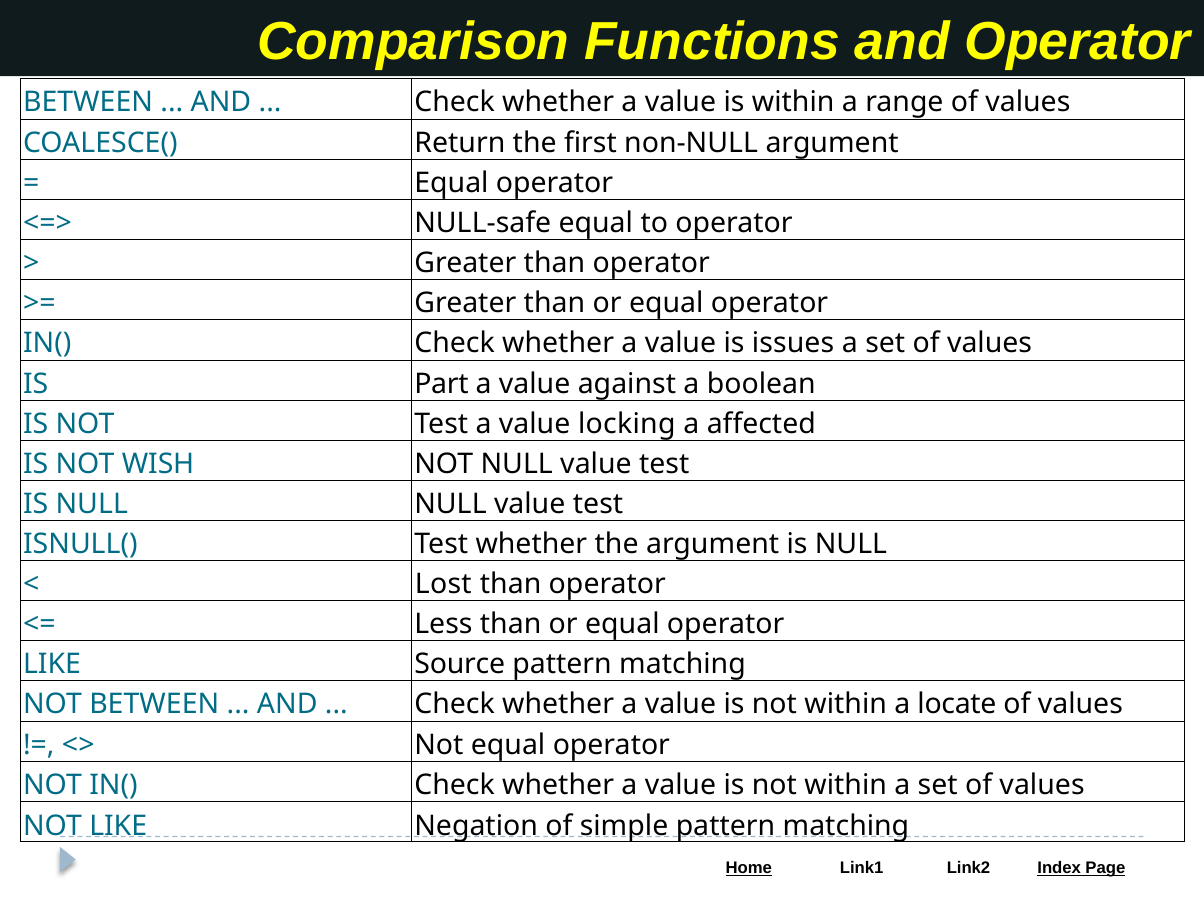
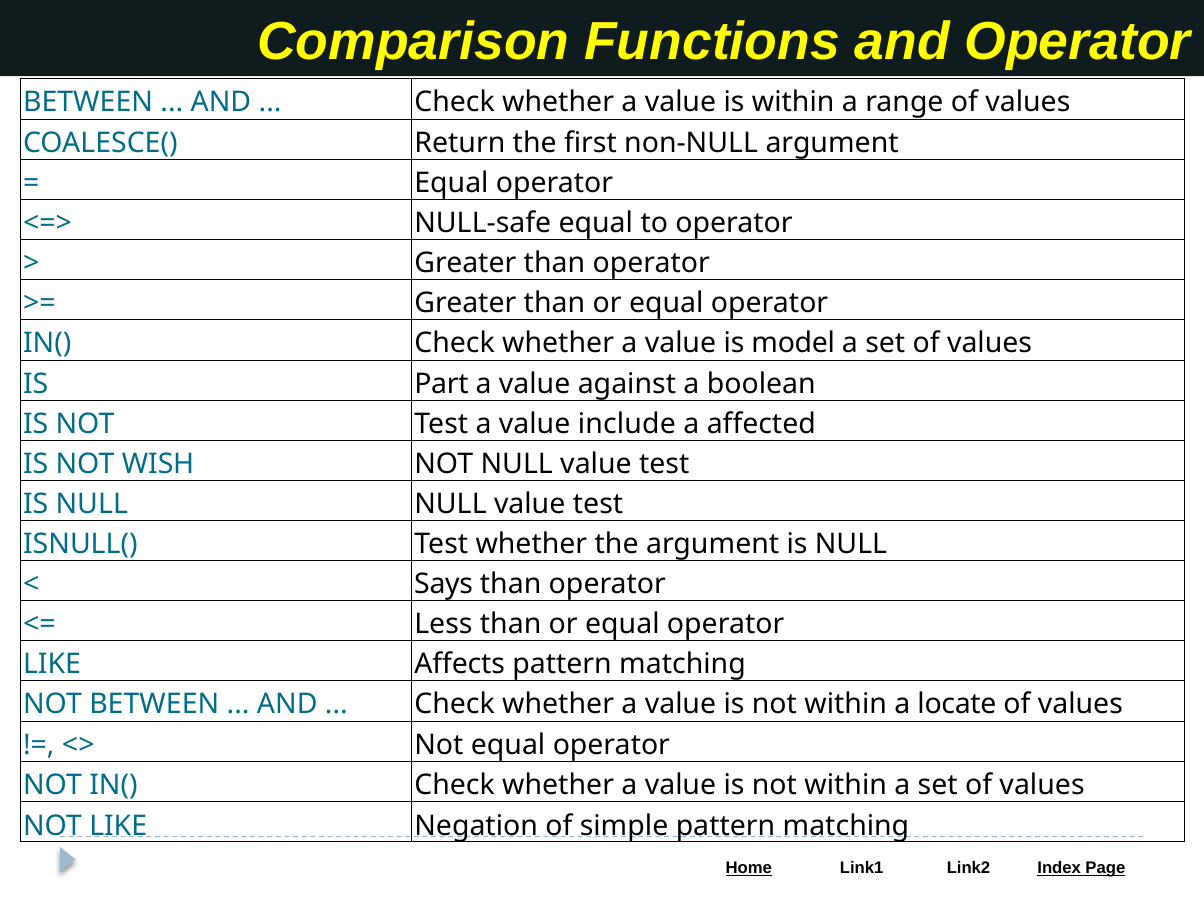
issues: issues -> model
locking: locking -> include
Lost: Lost -> Says
Source: Source -> Affects
